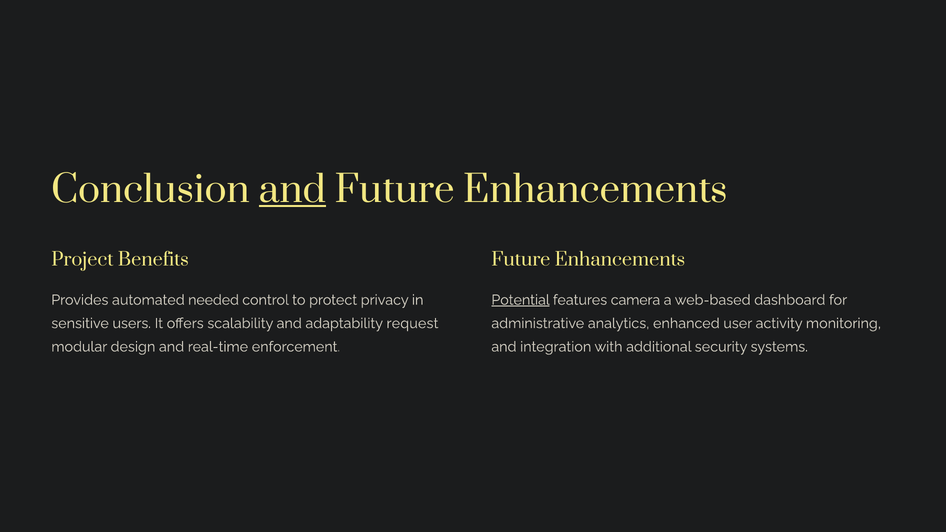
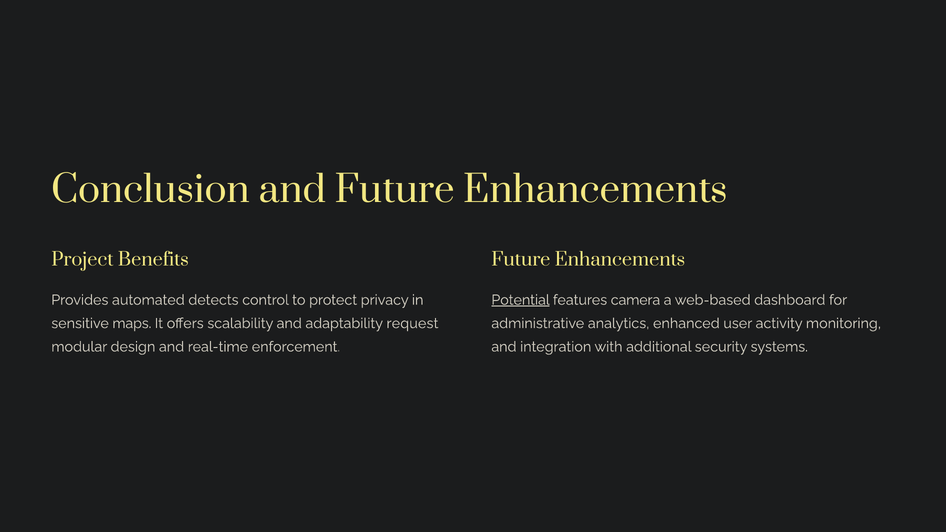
and at (293, 190) underline: present -> none
needed: needed -> detects
users: users -> maps
